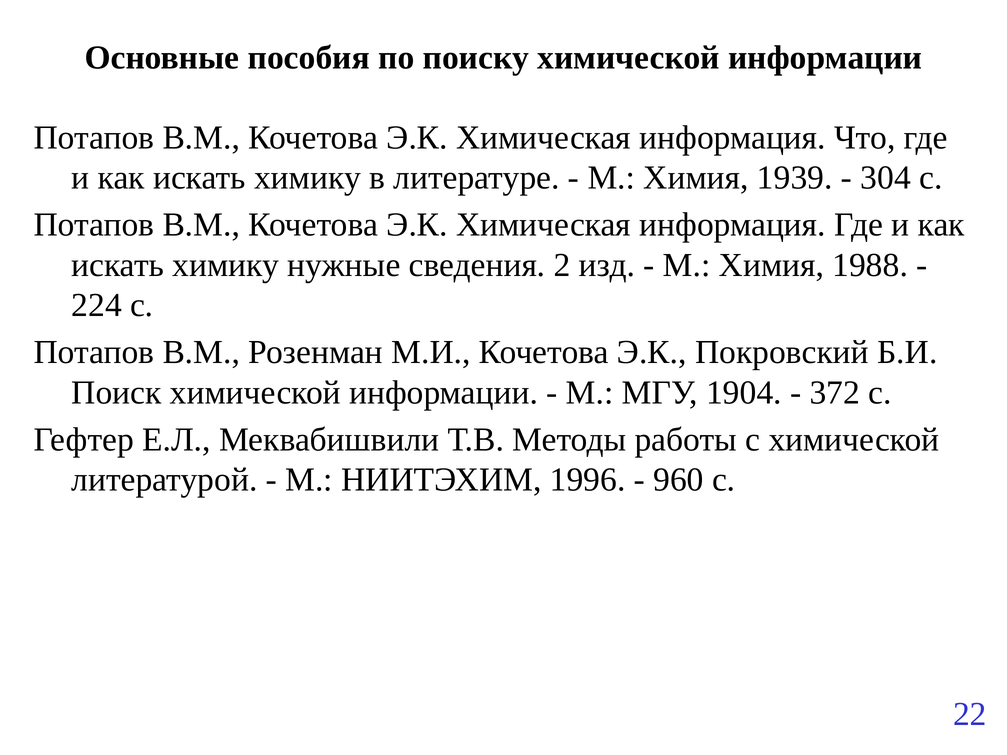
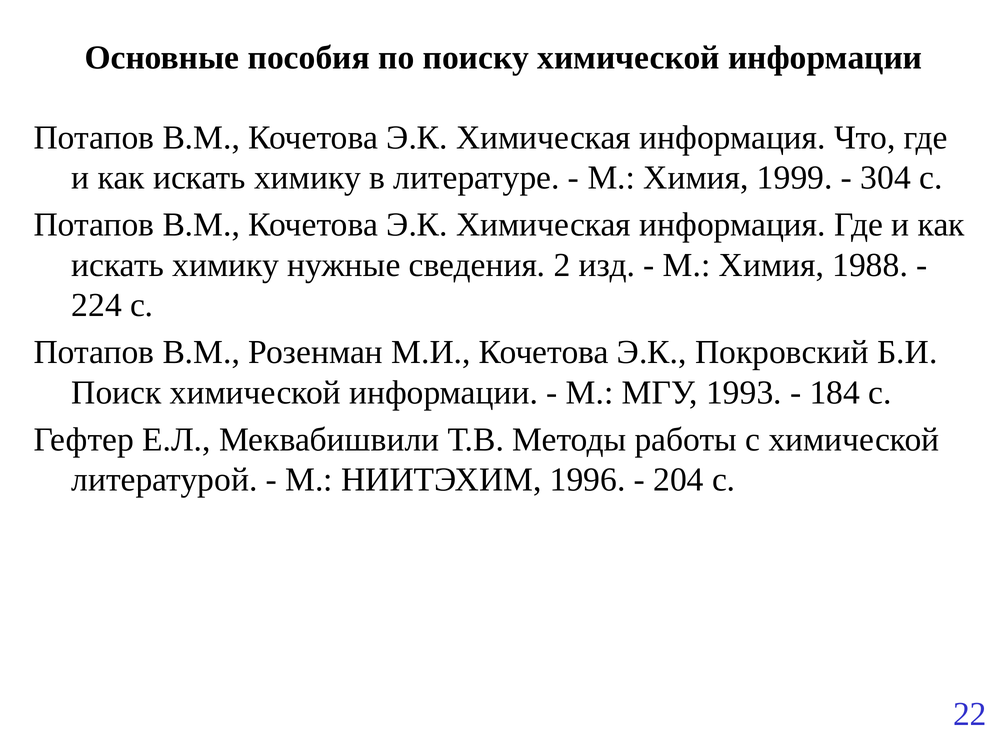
1939: 1939 -> 1999
1904: 1904 -> 1993
372: 372 -> 184
960: 960 -> 204
